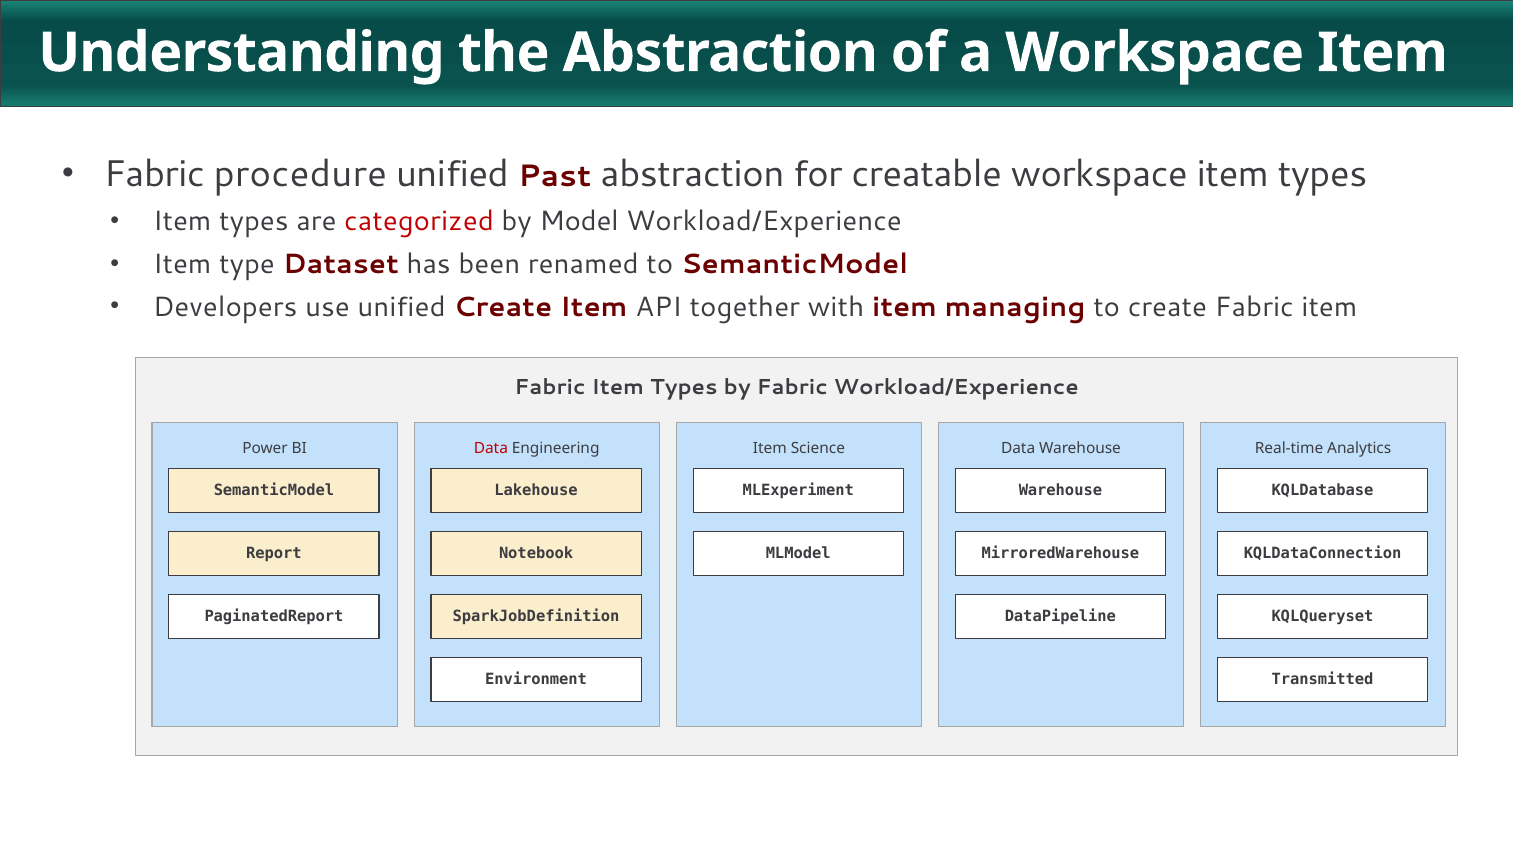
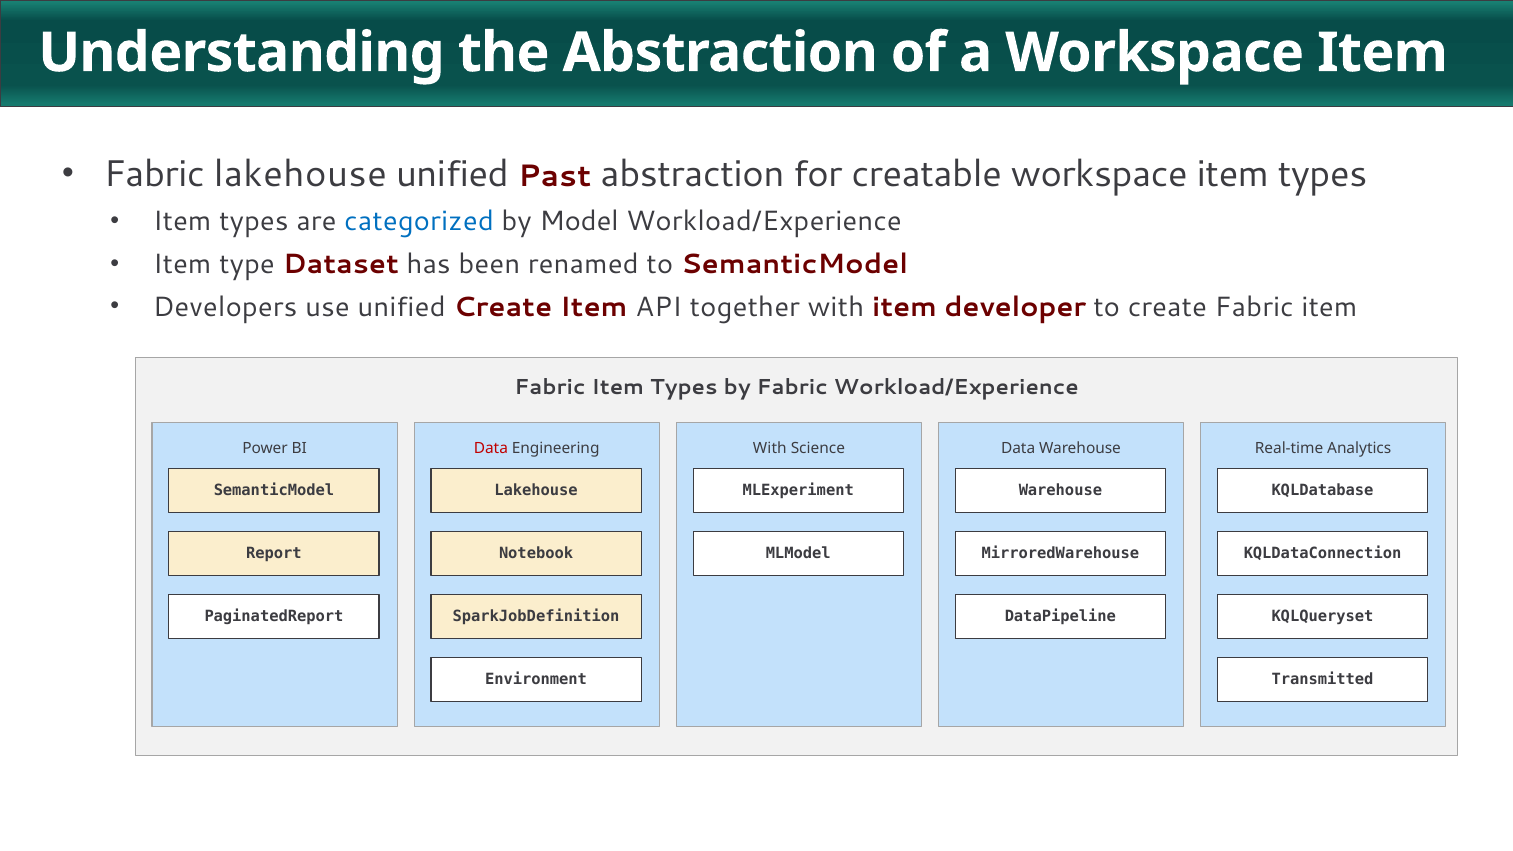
Fabric procedure: procedure -> lakehouse
categorized colour: red -> blue
managing: managing -> developer
Item at (770, 449): Item -> With
